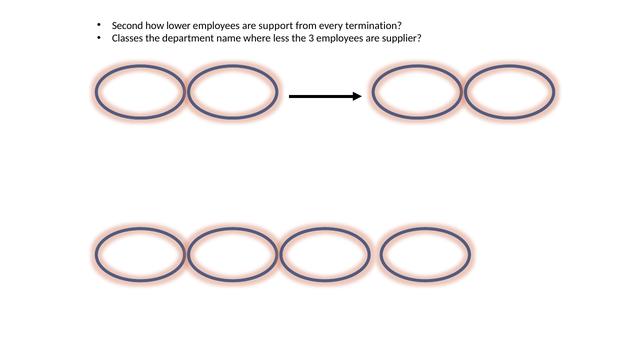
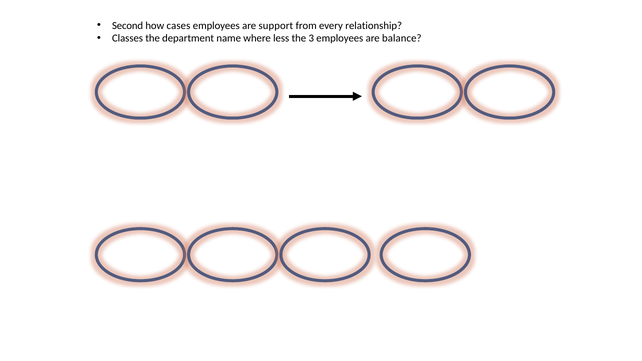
lower: lower -> cases
termination: termination -> relationship
supplier: supplier -> balance
